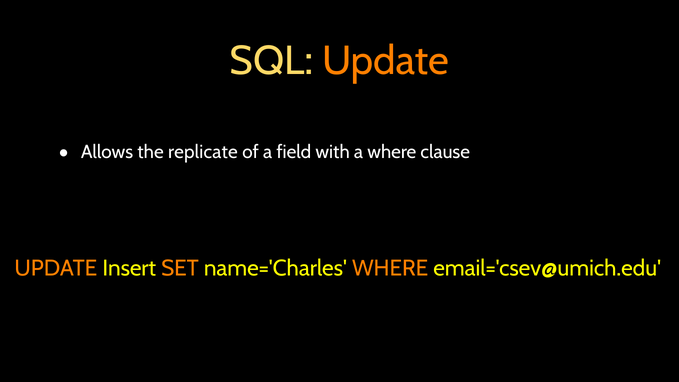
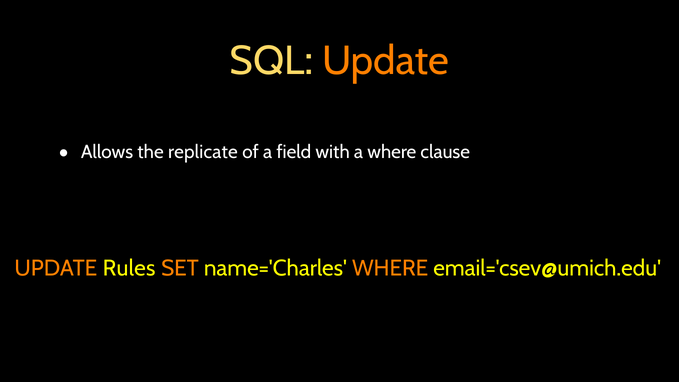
Insert: Insert -> Rules
